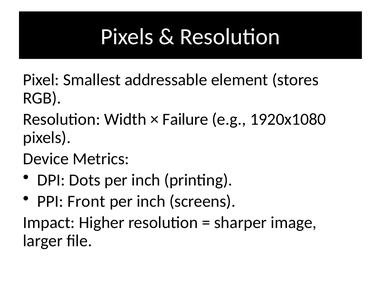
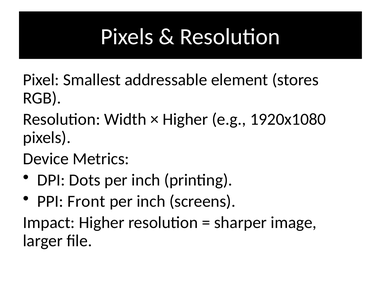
Failure at (185, 120): Failure -> Higher
